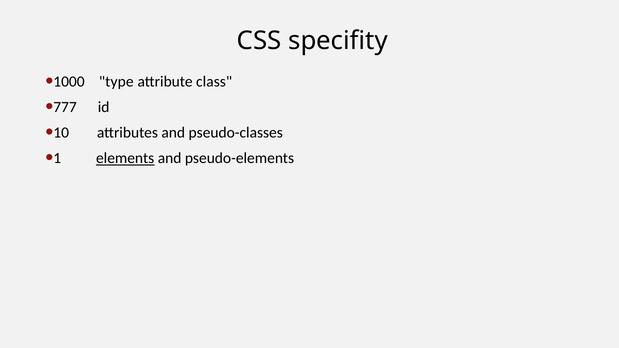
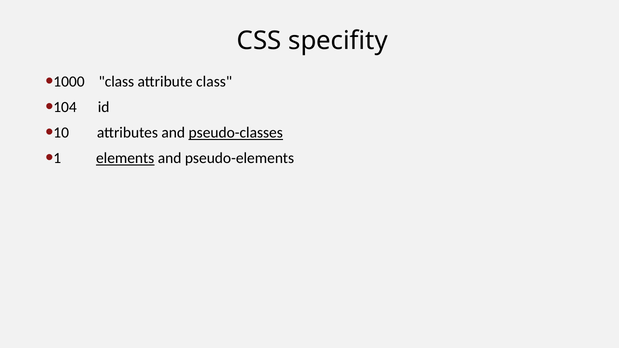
1000 type: type -> class
777: 777 -> 104
pseudo-classes underline: none -> present
